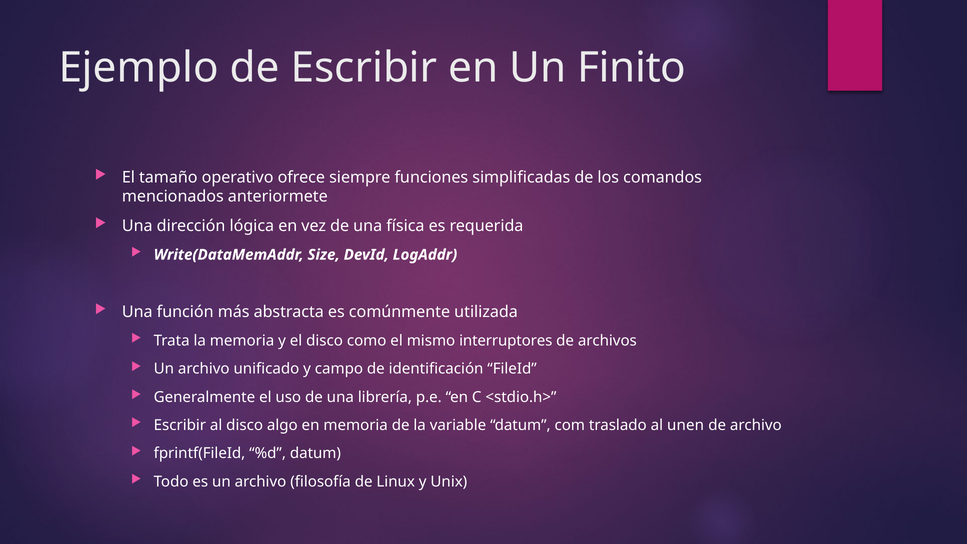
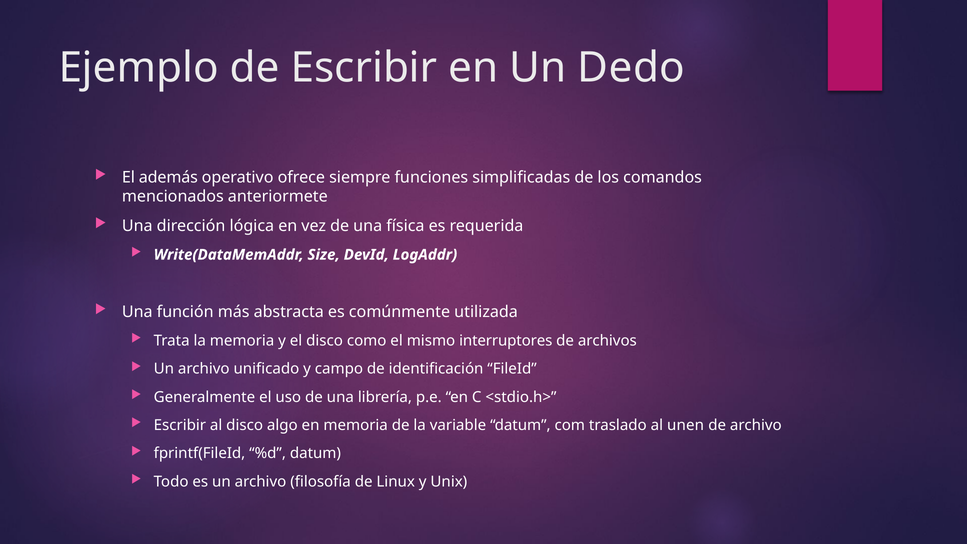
Finito: Finito -> Dedo
tamaño: tamaño -> además
